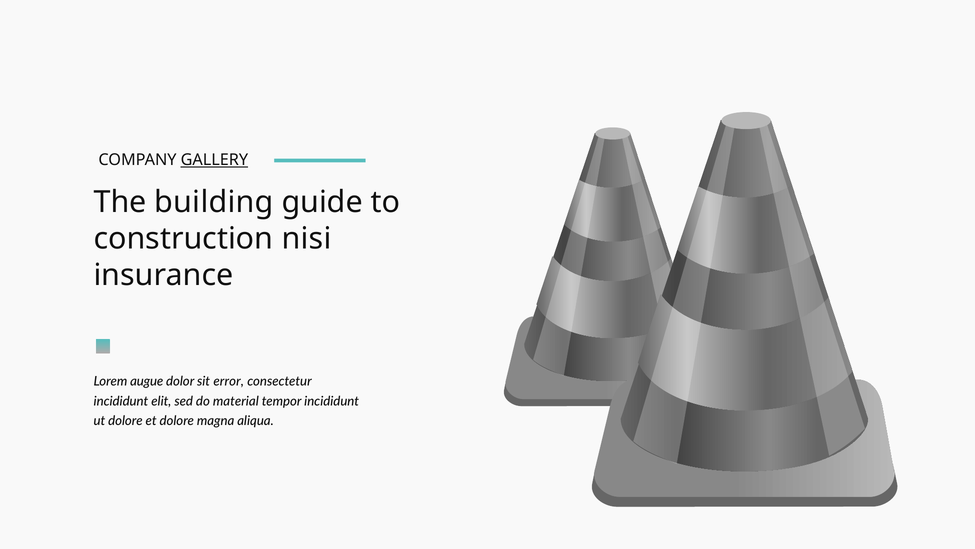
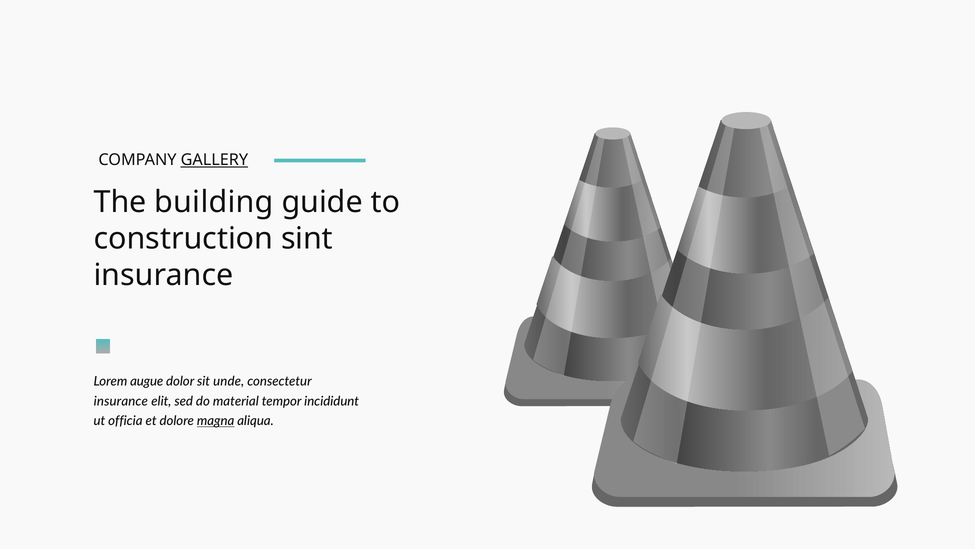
nisi: nisi -> sint
error: error -> unde
incididunt at (121, 401): incididunt -> insurance
ut dolore: dolore -> officia
magna underline: none -> present
